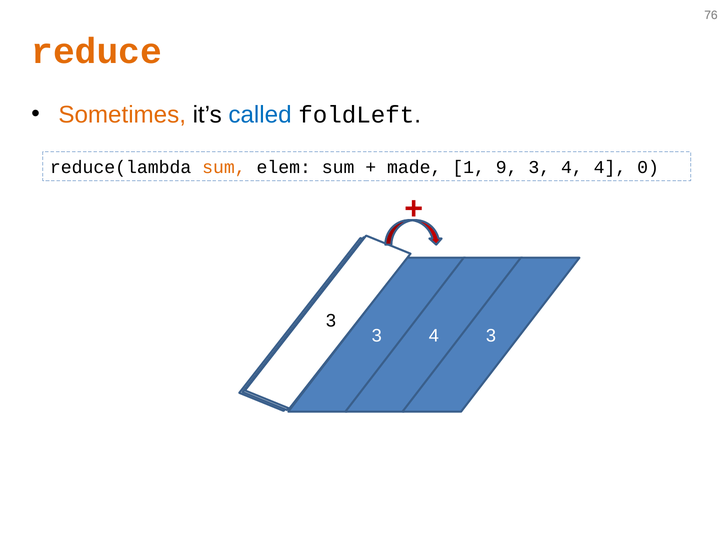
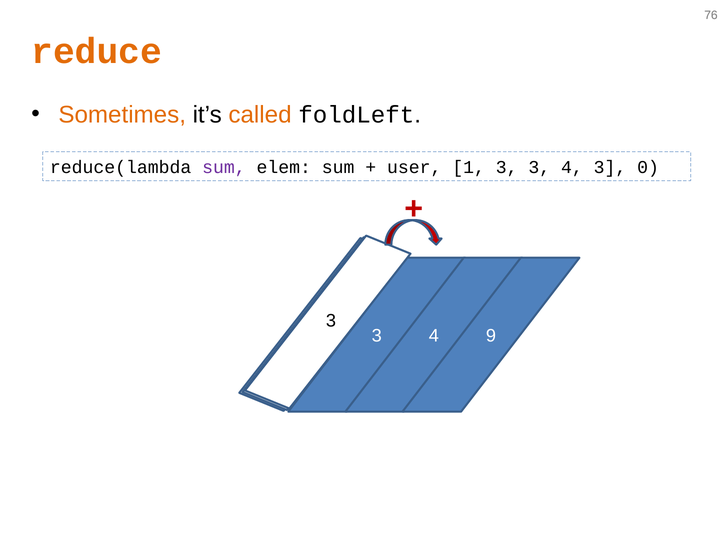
called colour: blue -> orange
sum at (224, 168) colour: orange -> purple
made: made -> user
1 9: 9 -> 3
4 4: 4 -> 3
3 at (491, 336): 3 -> 9
